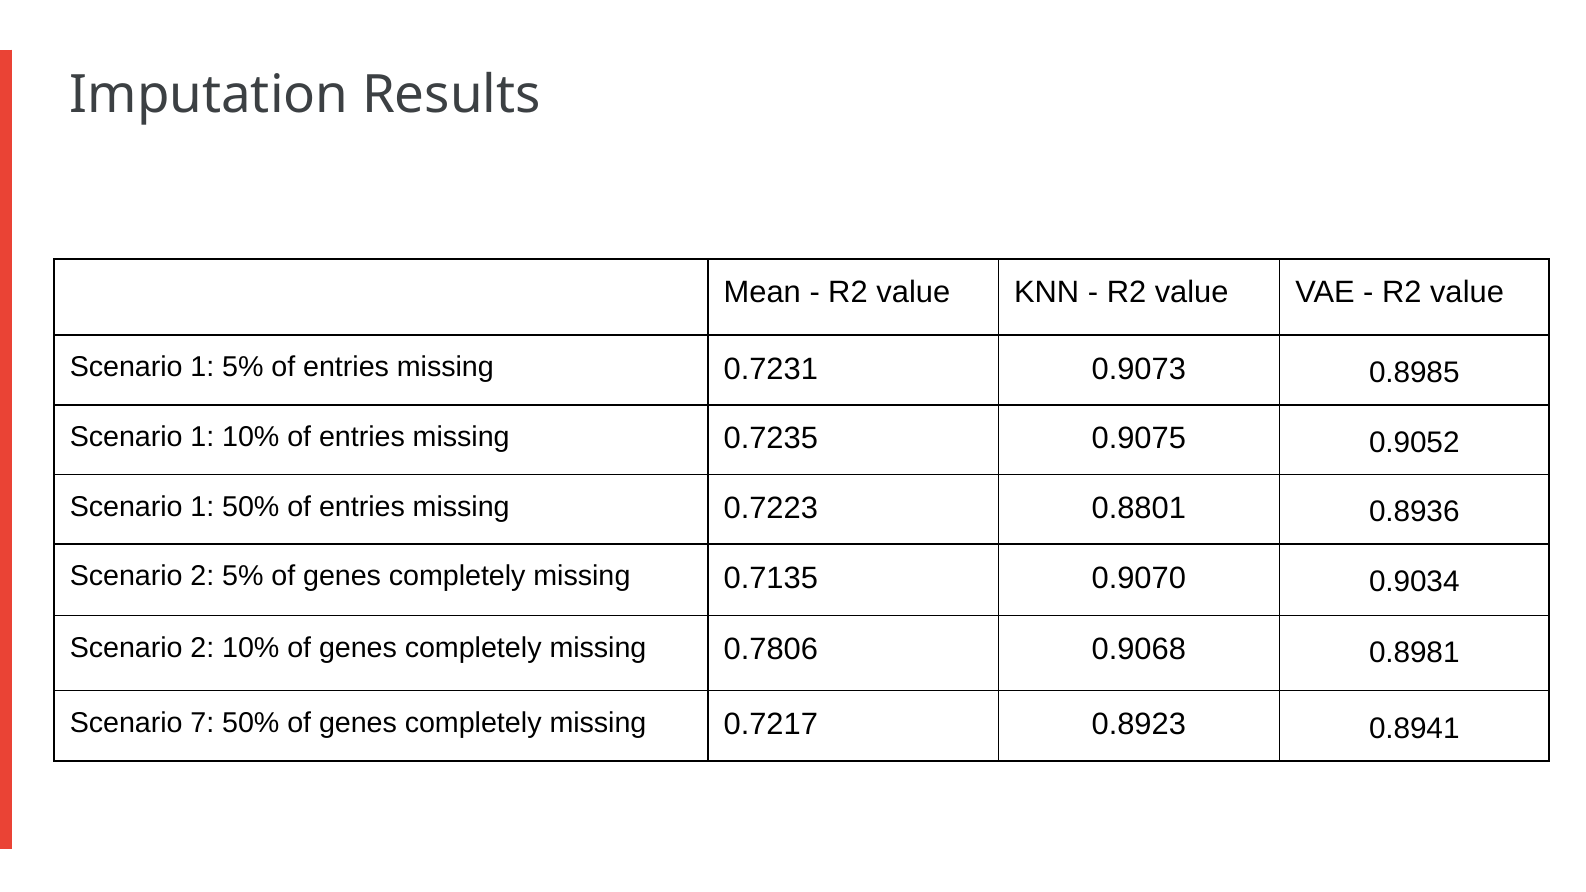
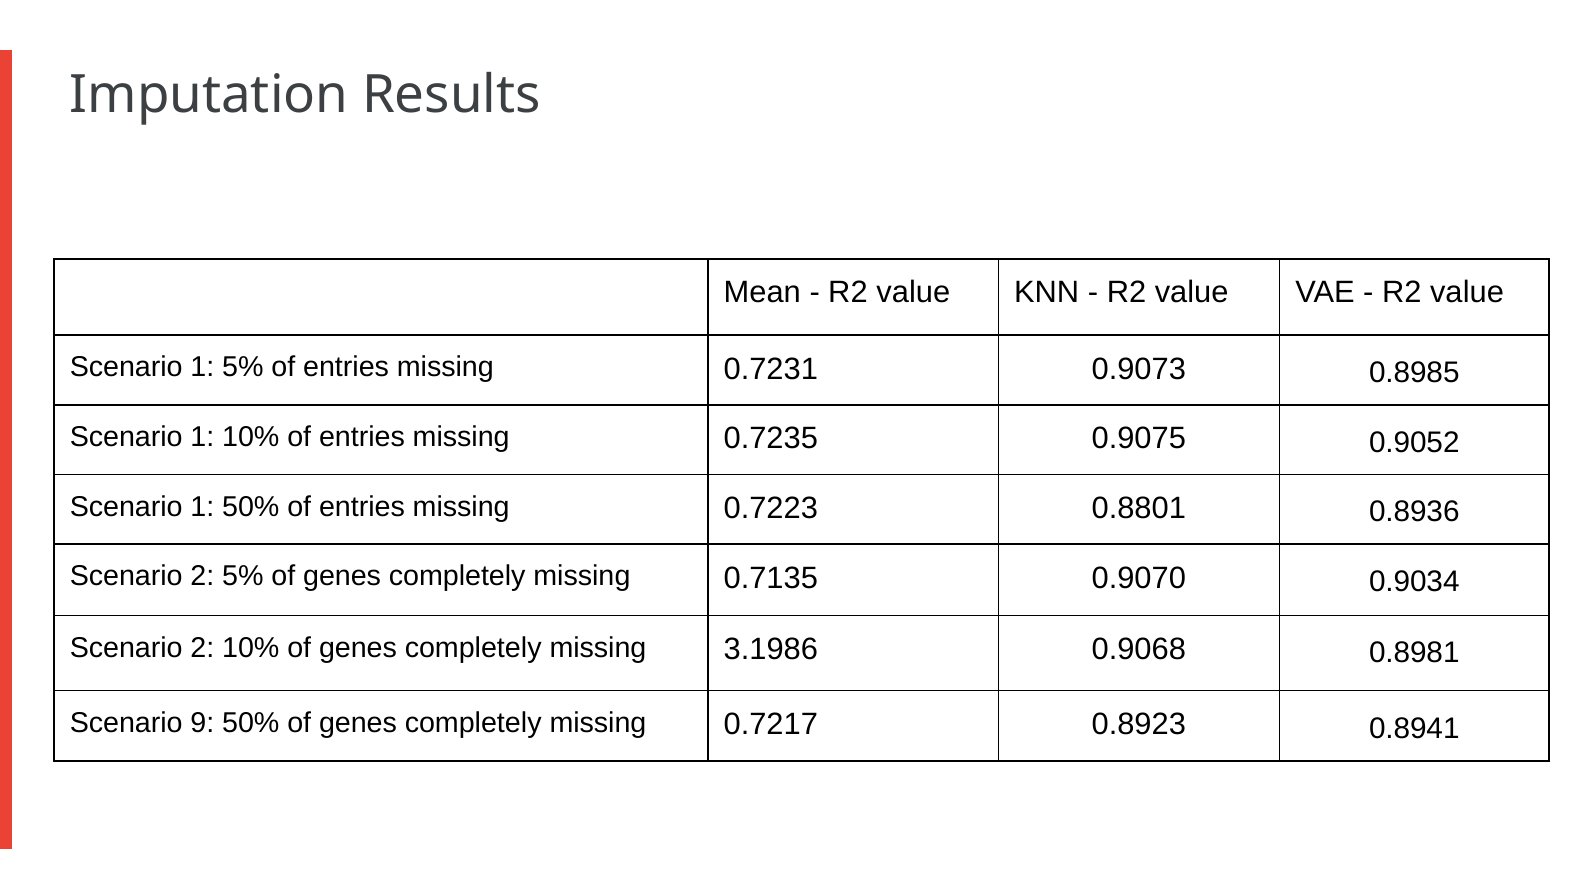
0.7806: 0.7806 -> 3.1986
7: 7 -> 9
